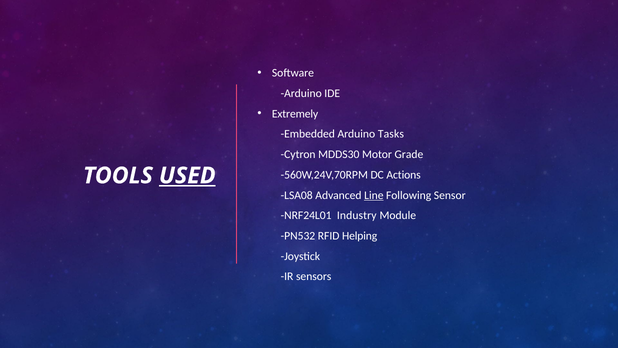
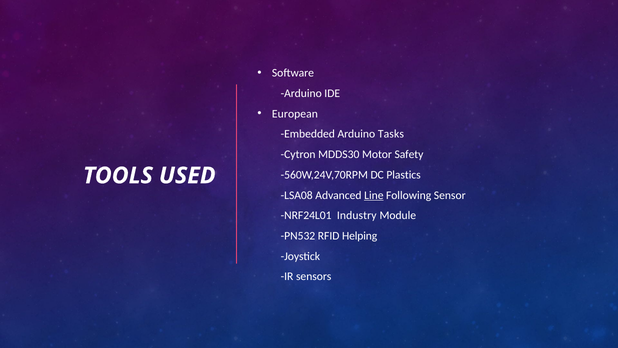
Extremely: Extremely -> European
Grade: Grade -> Safety
Actions: Actions -> Plastics
USED underline: present -> none
